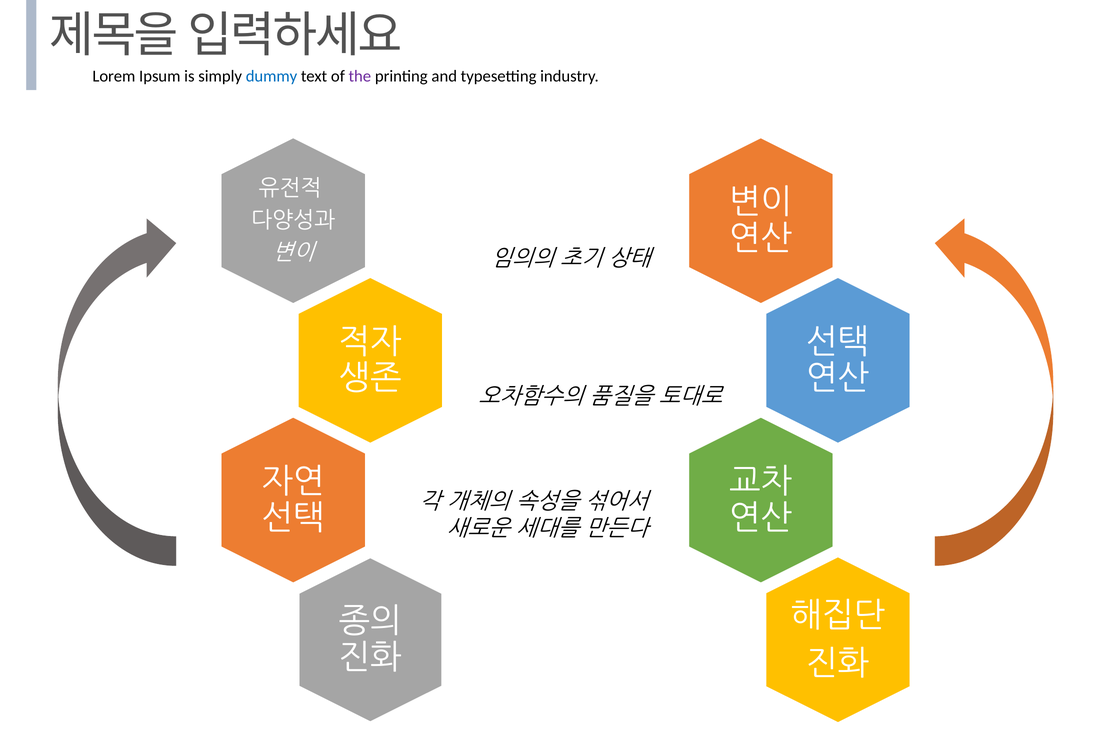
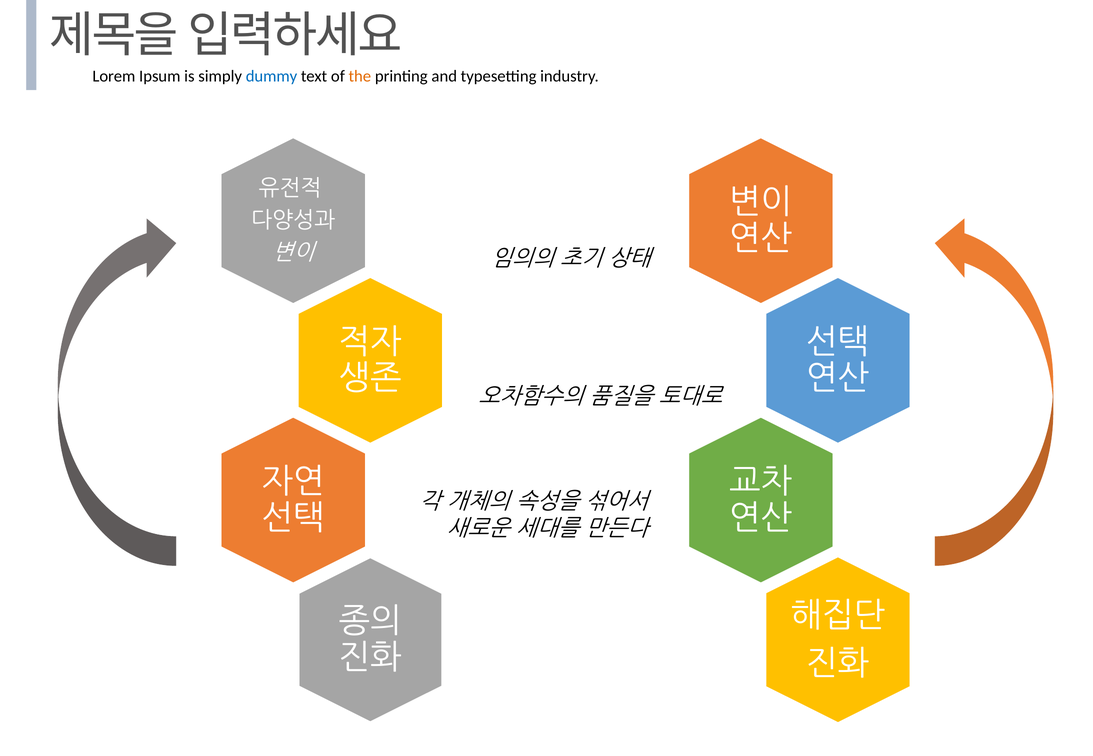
the colour: purple -> orange
